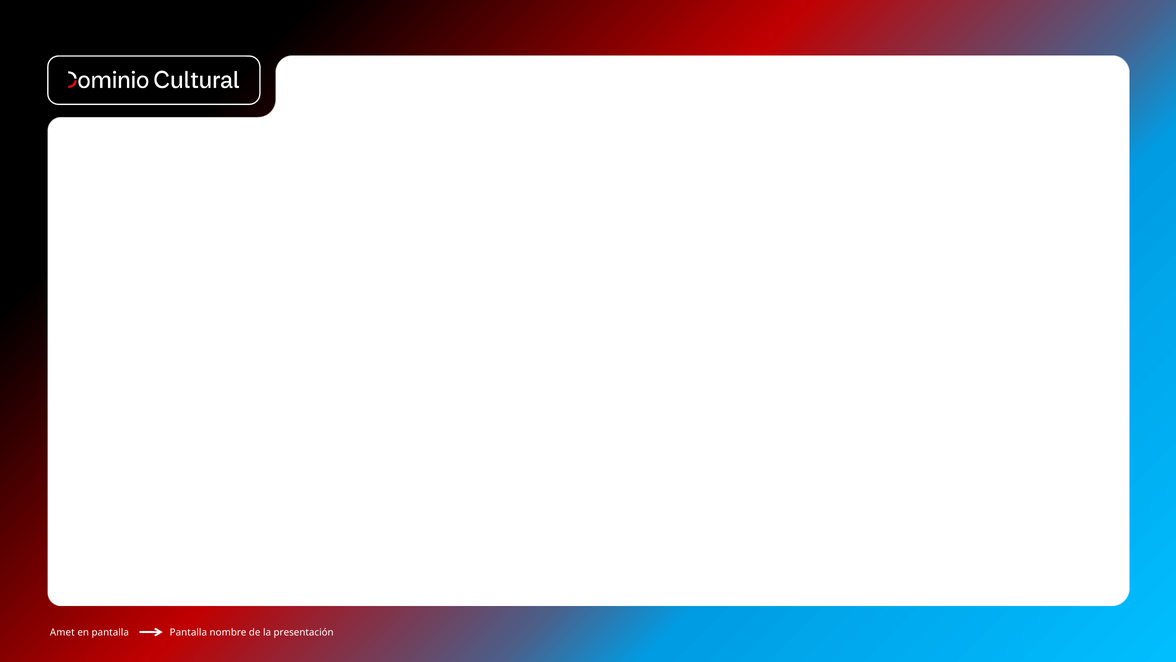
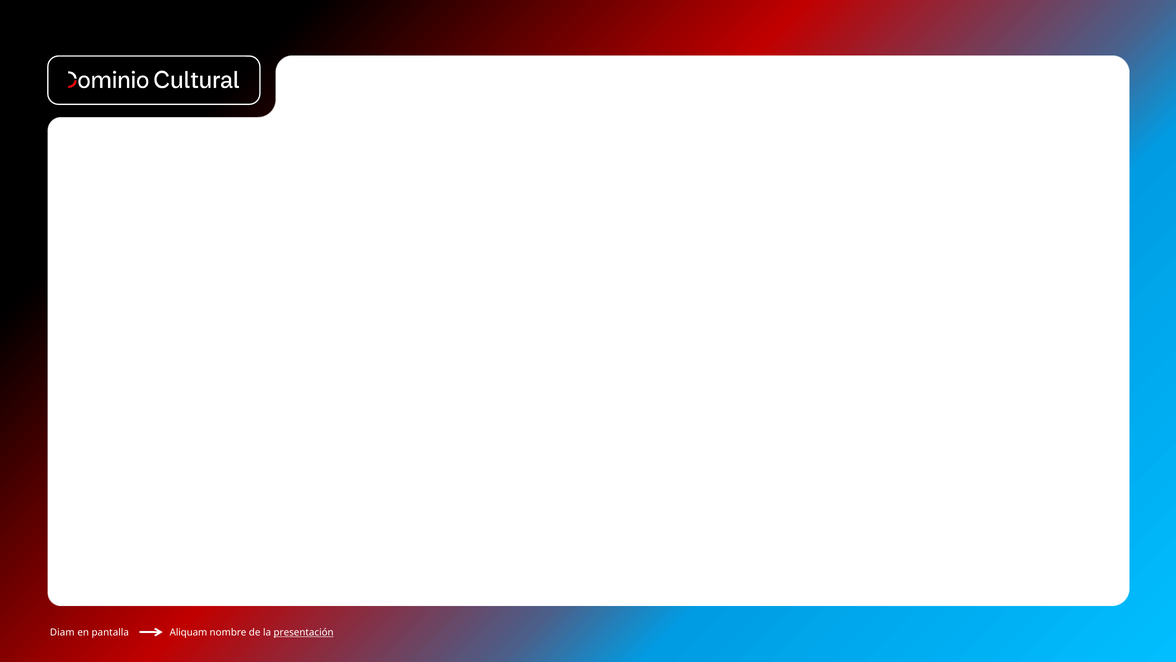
Amet: Amet -> Diam
pantalla Pantalla: Pantalla -> Aliquam
presentación underline: none -> present
